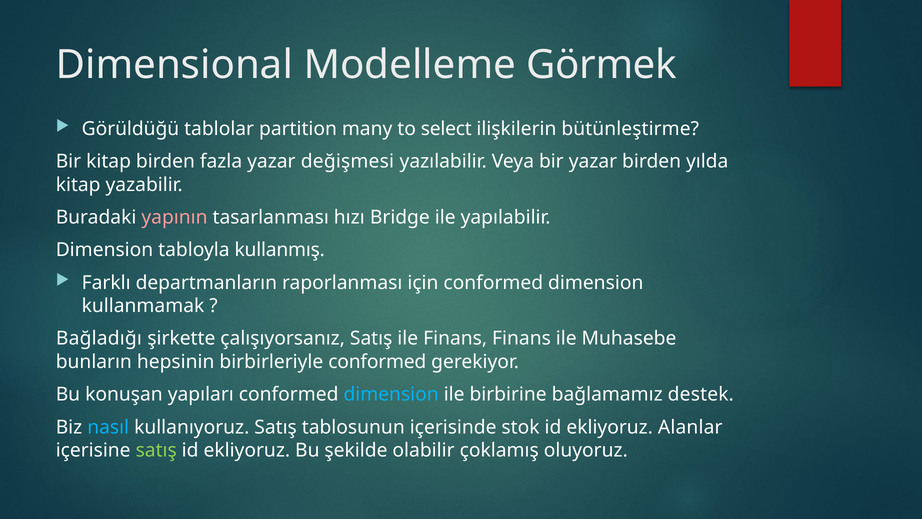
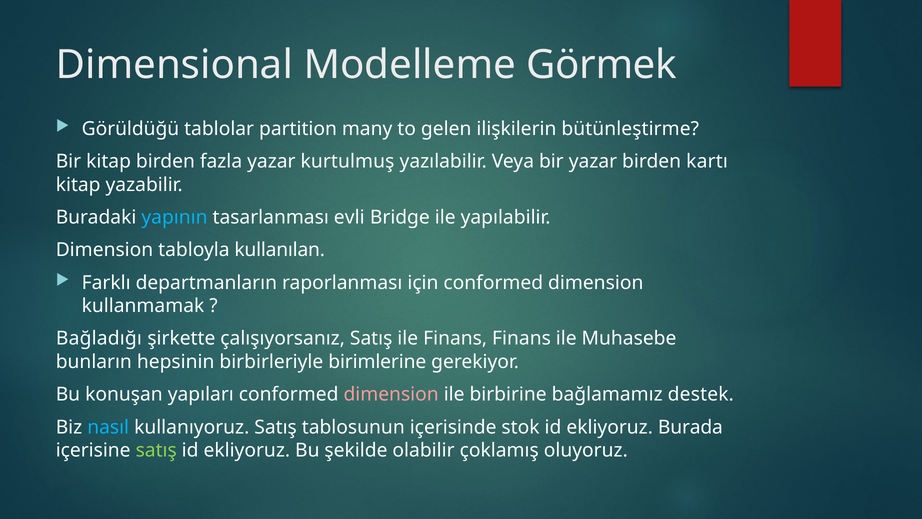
select: select -> gelen
değişmesi: değişmesi -> kurtulmuş
yılda: yılda -> kartı
yapının colour: pink -> light blue
hızı: hızı -> evli
kullanmış: kullanmış -> kullanılan
birbirleriyle conformed: conformed -> birimlerine
dimension at (391, 394) colour: light blue -> pink
Alanlar: Alanlar -> Burada
